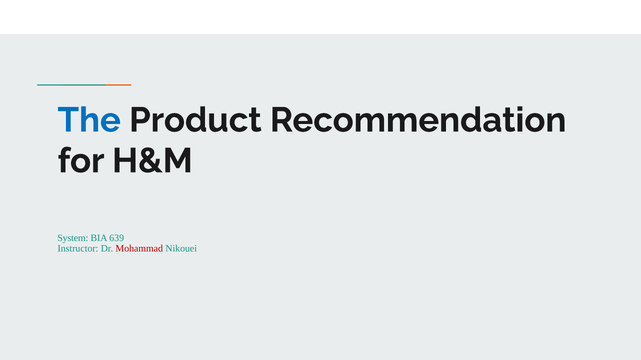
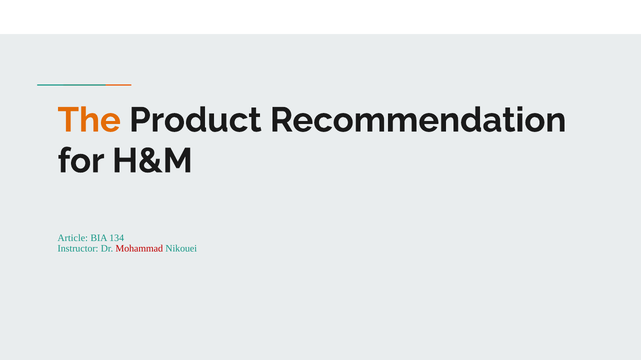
The colour: blue -> orange
System: System -> Article
639: 639 -> 134
